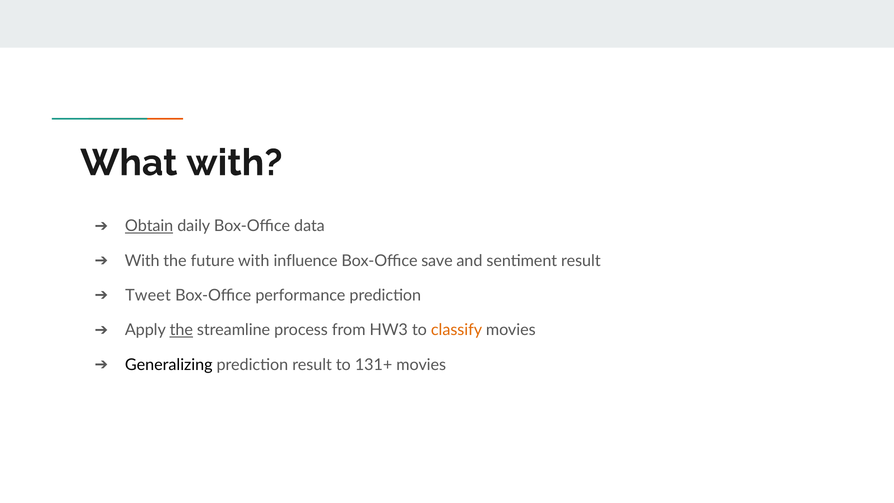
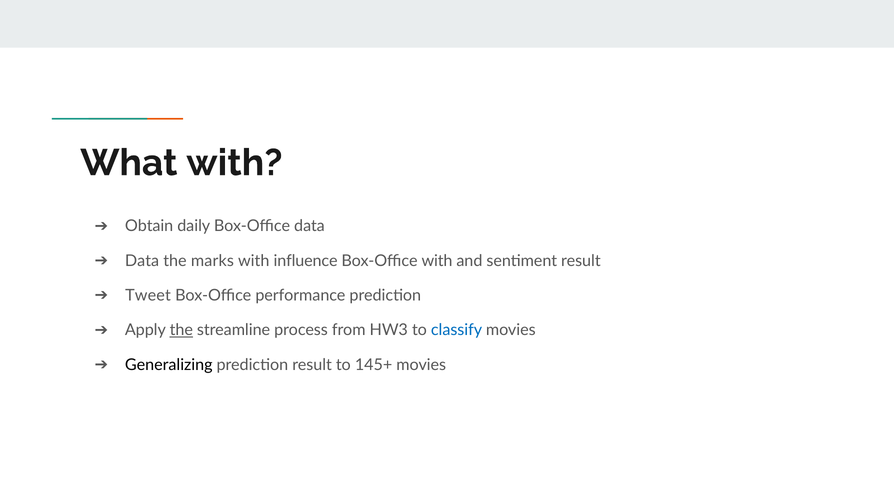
Obtain underline: present -> none
With at (142, 261): With -> Data
future: future -> marks
Box-Office save: save -> with
classify colour: orange -> blue
131+: 131+ -> 145+
